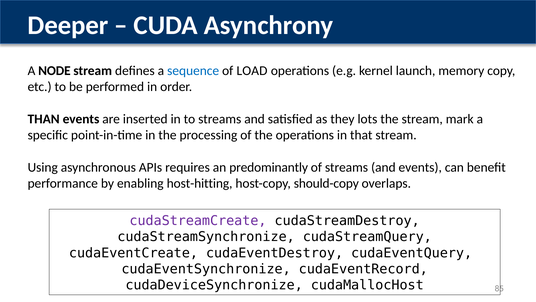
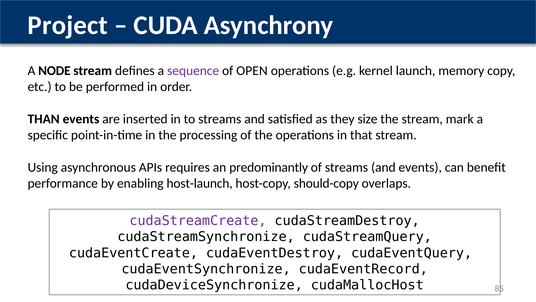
Deeper: Deeper -> Project
sequence colour: blue -> purple
LOAD: LOAD -> OPEN
lots: lots -> size
host-hitting: host-hitting -> host-launch
